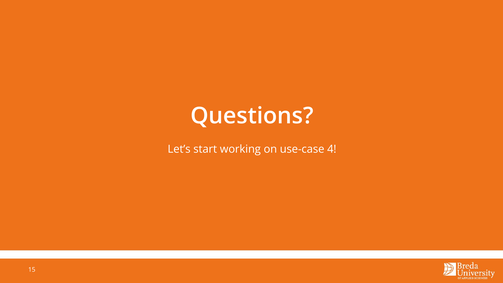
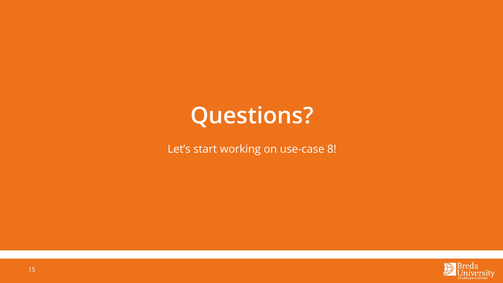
4: 4 -> 8
